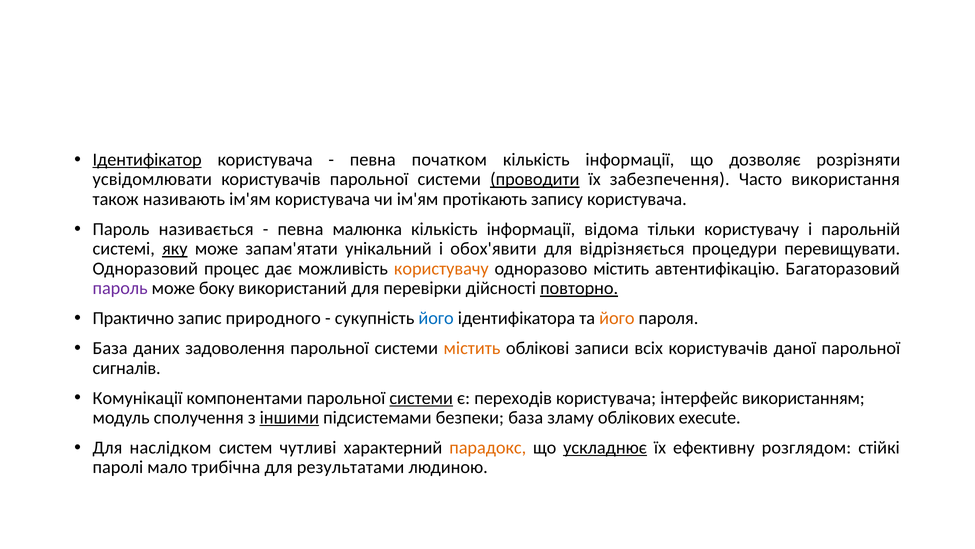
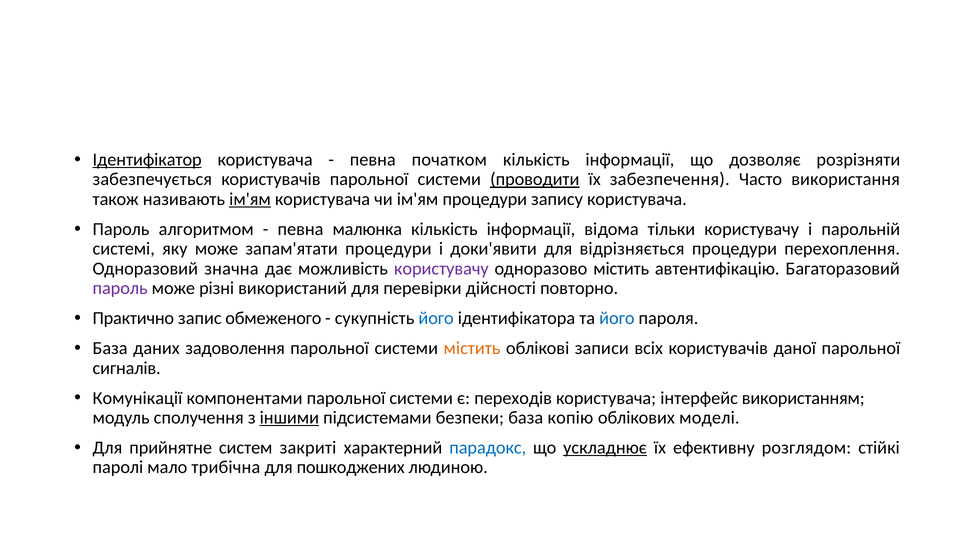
усвідомлювати: усвідомлювати -> забезпечується
ім'ям at (250, 199) underline: none -> present
ім'ям протікають: протікають -> процедури
називається: називається -> алгоритмом
яку underline: present -> none
запам'ятати унікальний: унікальний -> процедури
обох'явити: обох'явити -> доки'явити
перевищувати: перевищувати -> перехоплення
процес: процес -> значна
користувачу at (441, 268) colour: orange -> purple
боку: боку -> різні
повторно underline: present -> none
природного: природного -> обмеженого
його at (617, 318) colour: orange -> blue
системи at (421, 398) underline: present -> none
зламу: зламу -> копію
execute: execute -> моделі
наслідком: наслідком -> прийнятне
чутливі: чутливі -> закриті
парадокс colour: orange -> blue
результатами: результатами -> пошкоджених
